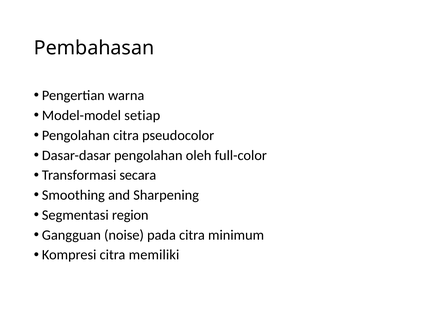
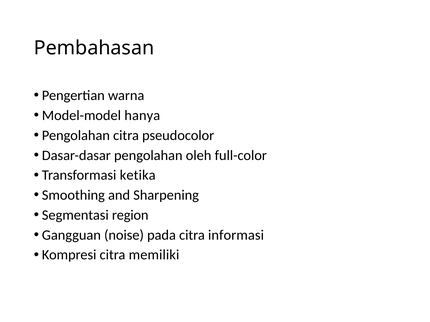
setiap: setiap -> hanya
secara: secara -> ketika
minimum: minimum -> informasi
